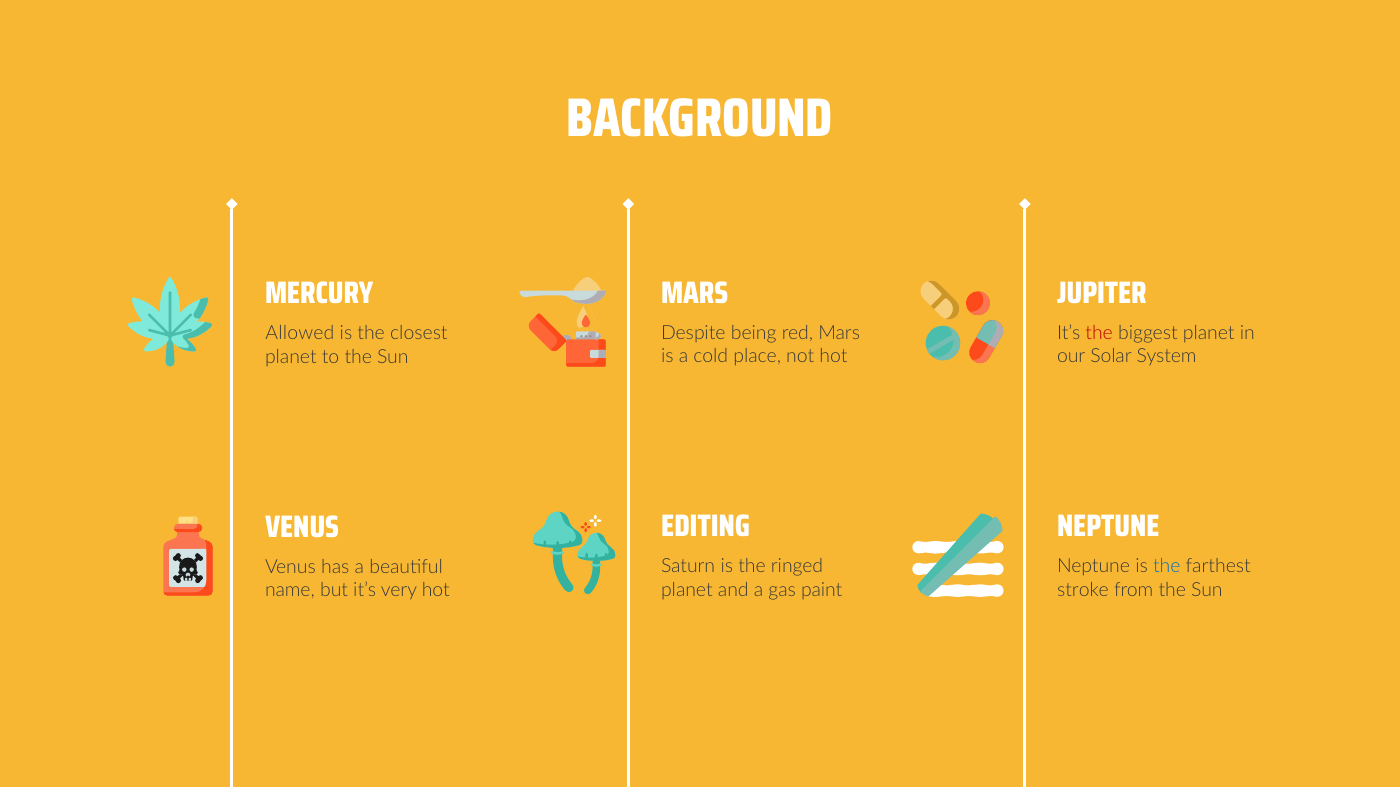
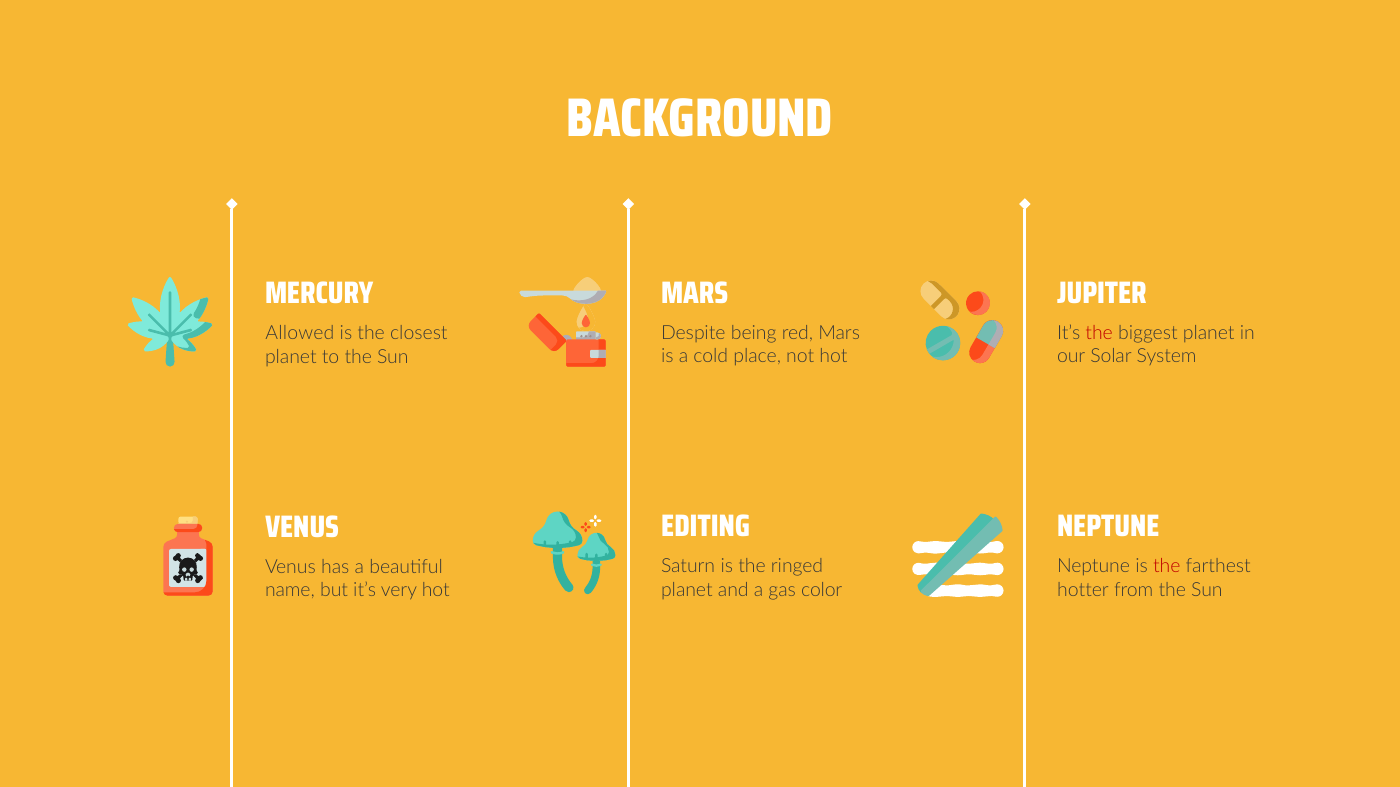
the at (1167, 567) colour: blue -> red
paint: paint -> color
stroke: stroke -> hotter
